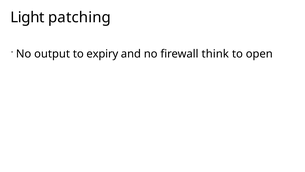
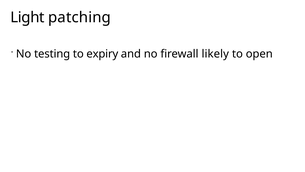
output: output -> testing
think: think -> likely
